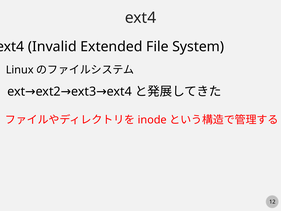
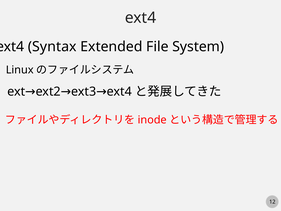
Invalid: Invalid -> Syntax
